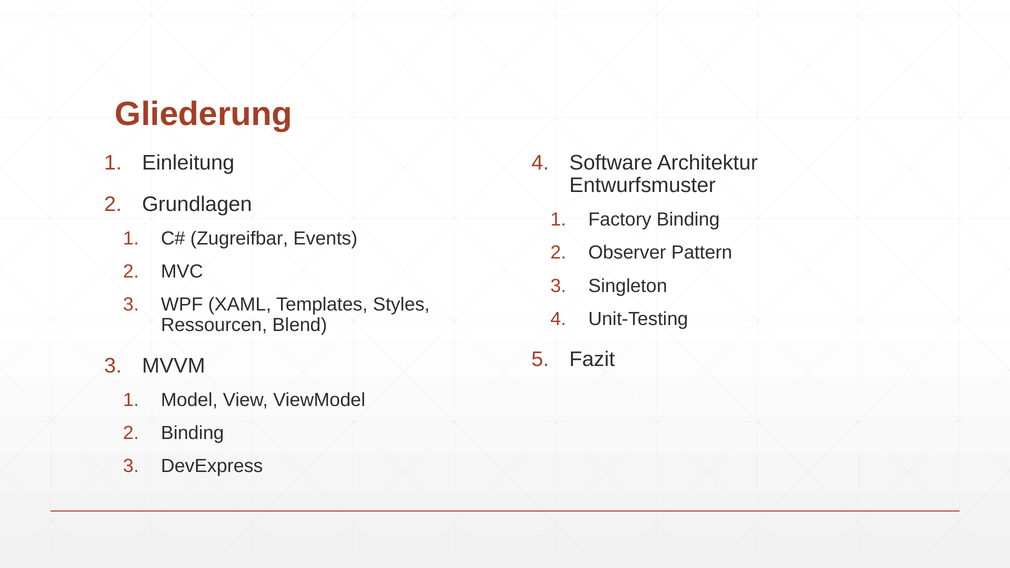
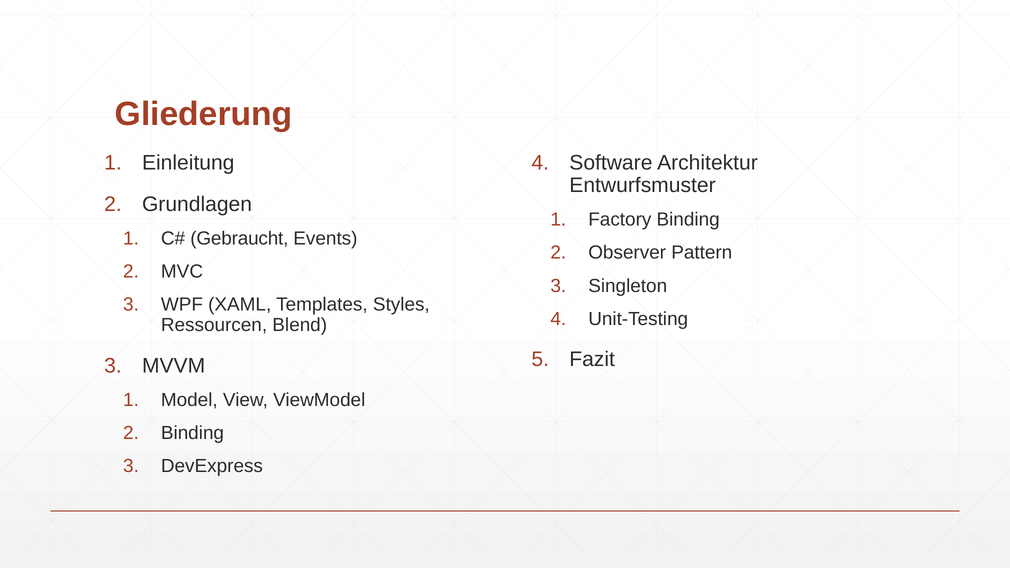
Zugreifbar: Zugreifbar -> Gebraucht
